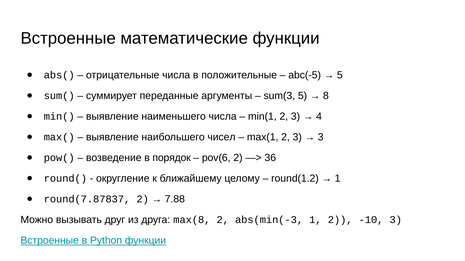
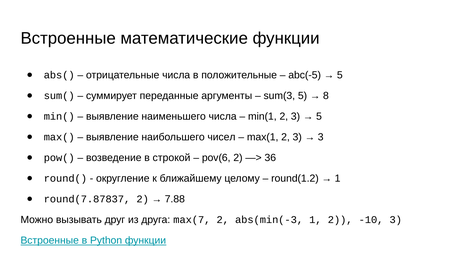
4 at (319, 117): 4 -> 5
порядок: порядок -> строкой
max(8: max(8 -> max(7
